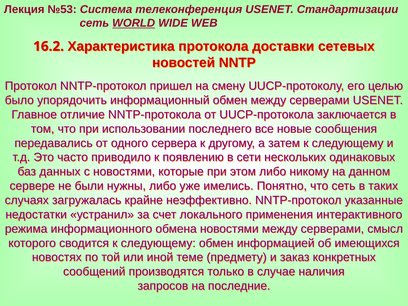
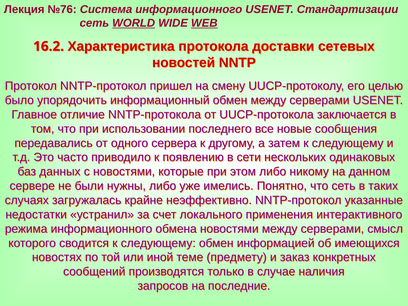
№53: №53 -> №76
Система телеконференция: телеконференция -> информационного
WEB underline: none -> present
